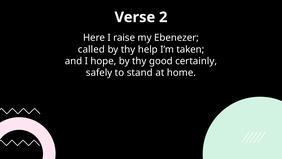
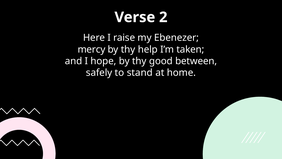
called: called -> mercy
certainly: certainly -> between
